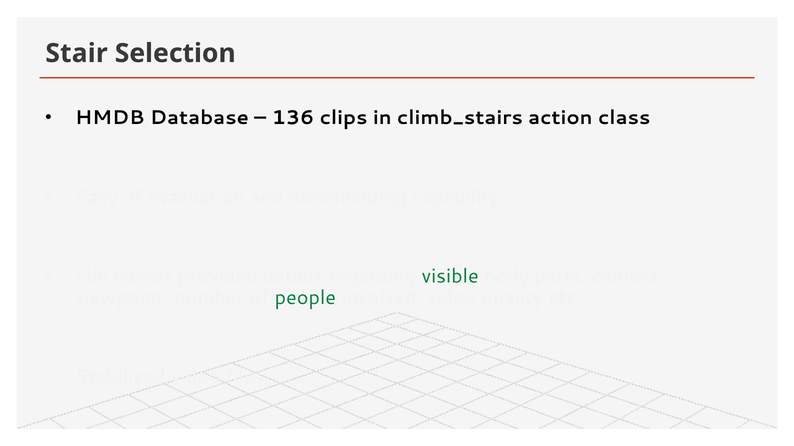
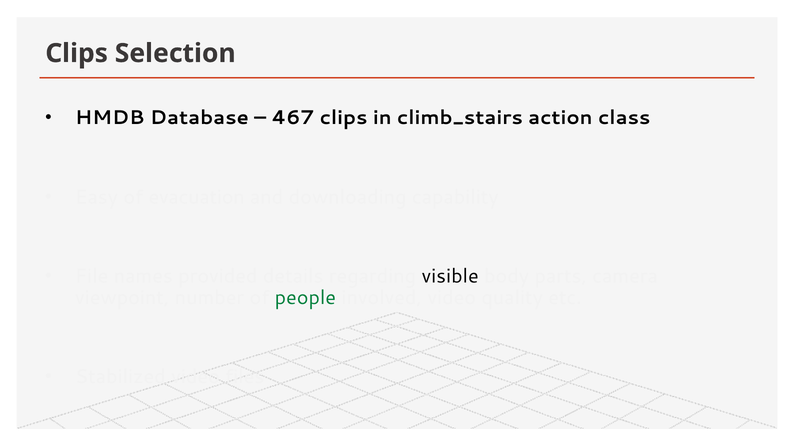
Stair at (77, 53): Stair -> Clips
136: 136 -> 467
visible colour: green -> black
